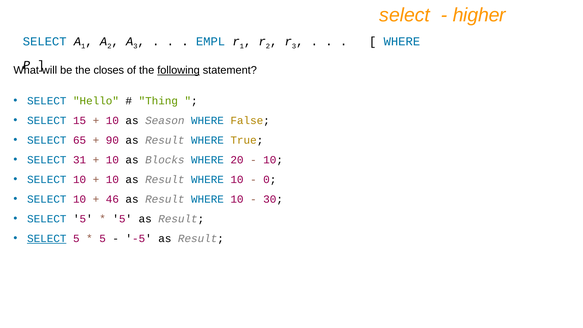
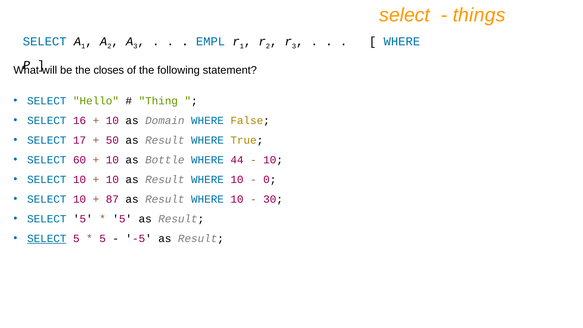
higher: higher -> things
following underline: present -> none
15: 15 -> 16
Season: Season -> Domain
65: 65 -> 17
90: 90 -> 50
31: 31 -> 60
Blocks: Blocks -> Bottle
20: 20 -> 44
46: 46 -> 87
